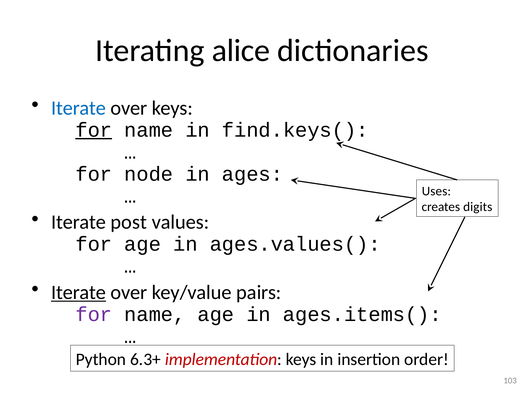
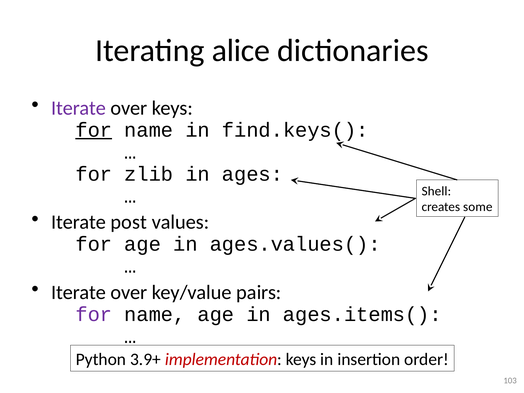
Iterate at (79, 108) colour: blue -> purple
node: node -> zlib
Uses: Uses -> Shell
digits: digits -> some
Iterate at (79, 292) underline: present -> none
6.3+: 6.3+ -> 3.9+
